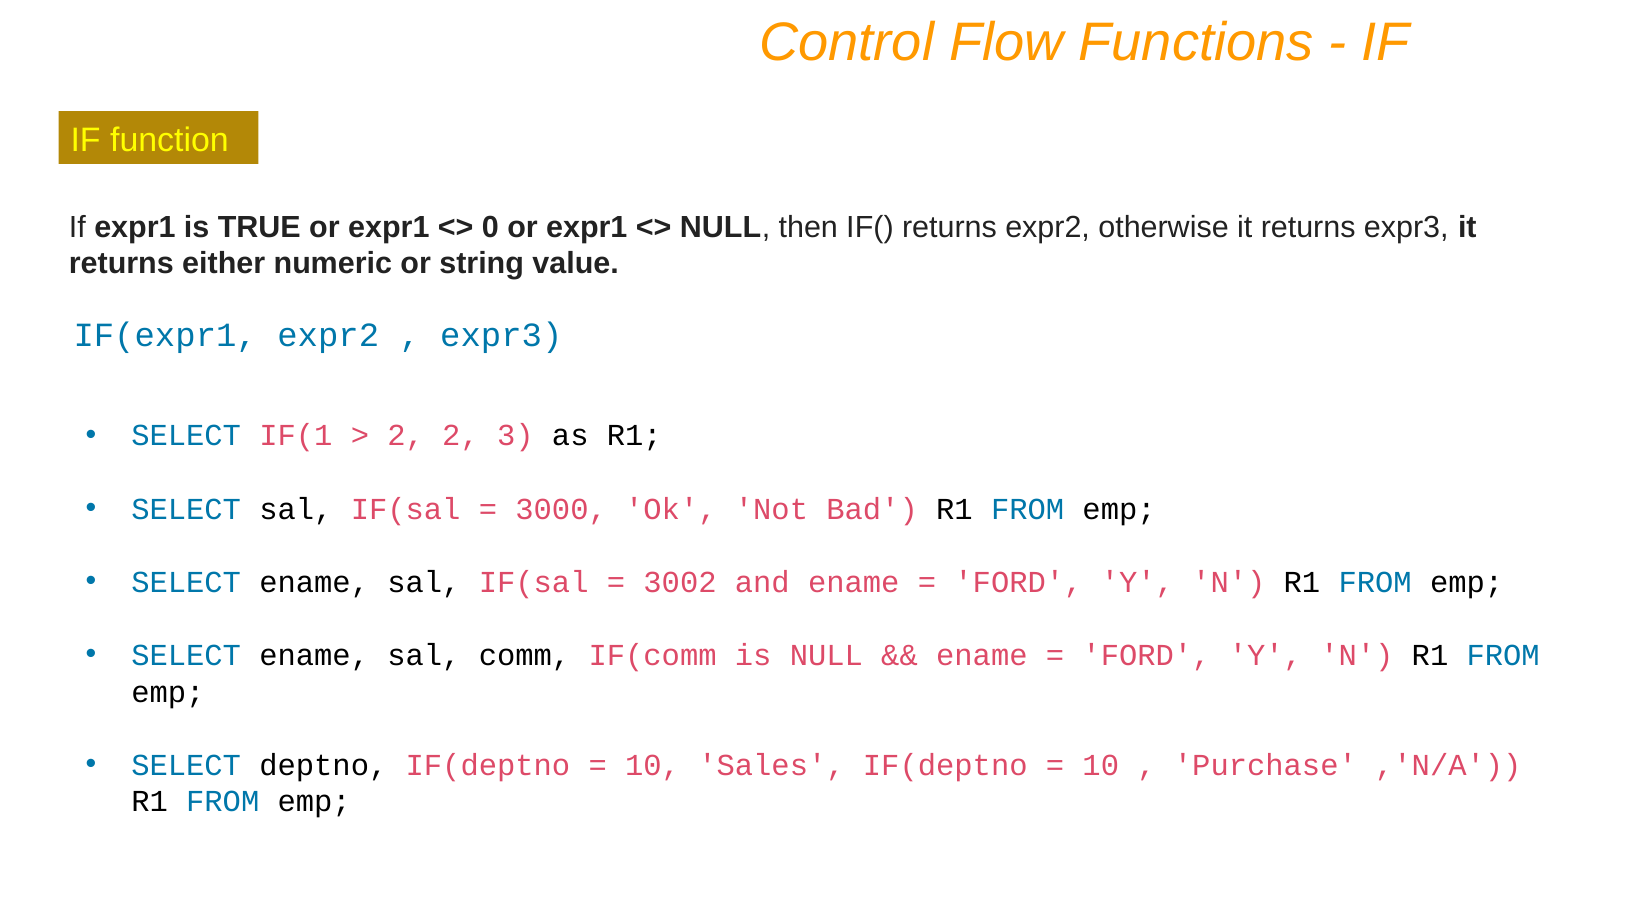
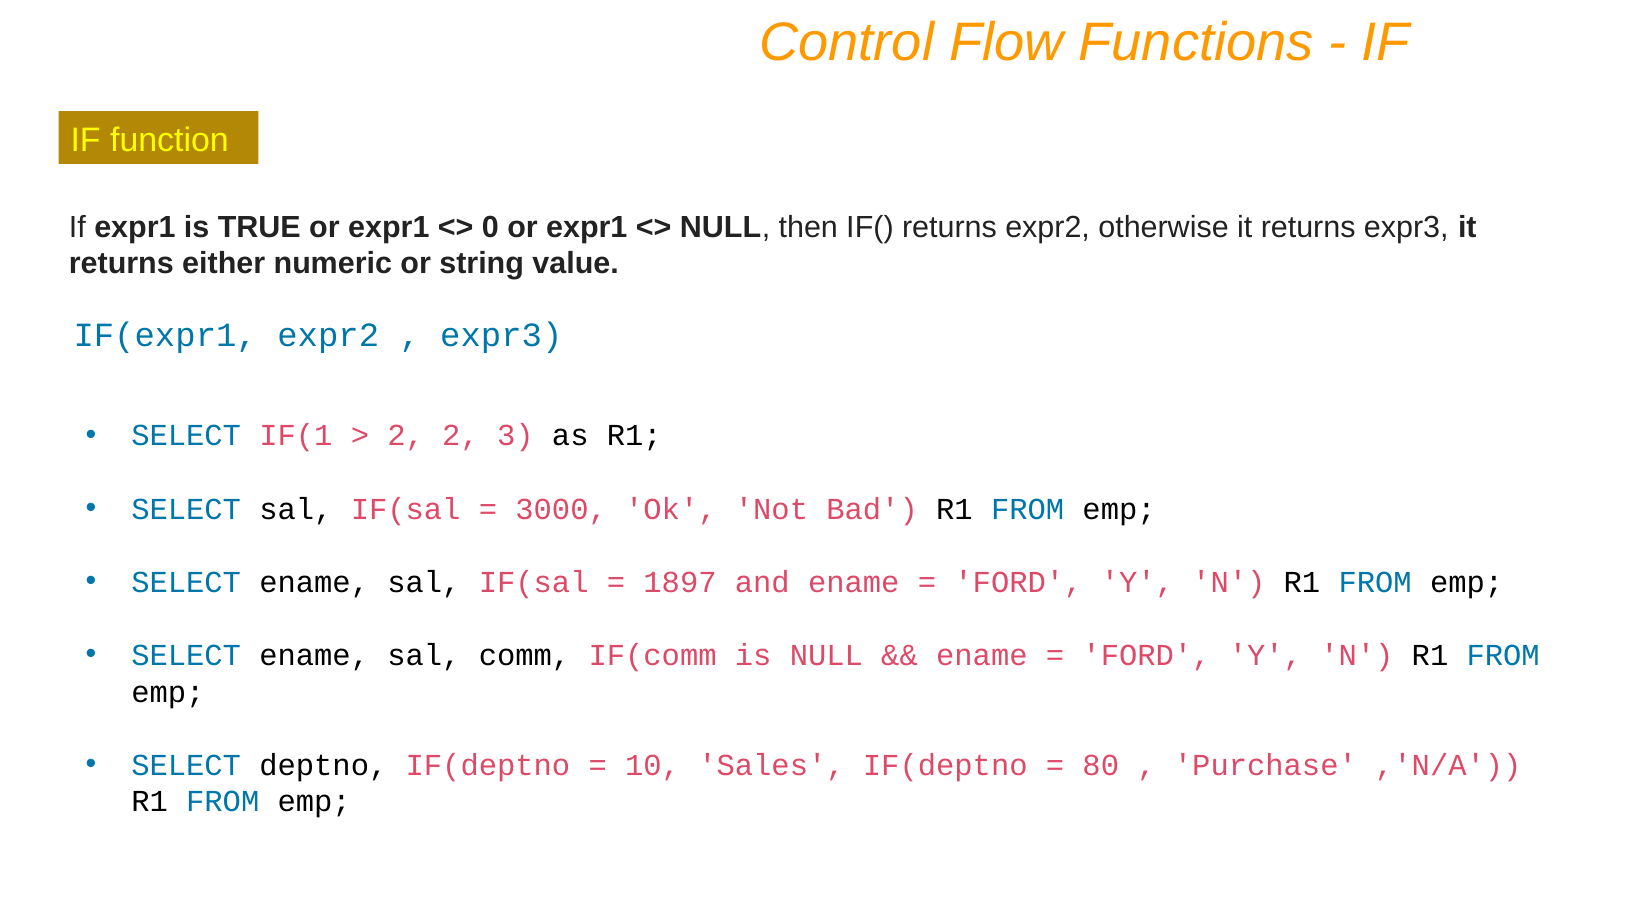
3002: 3002 -> 1897
10 at (1101, 765): 10 -> 80
